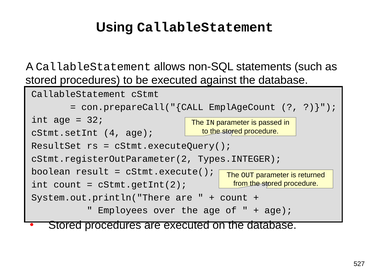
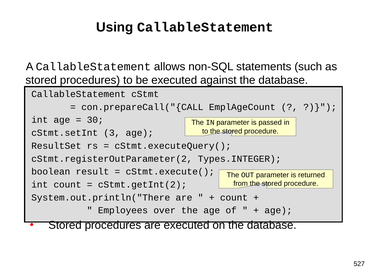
32: 32 -> 30
4: 4 -> 3
